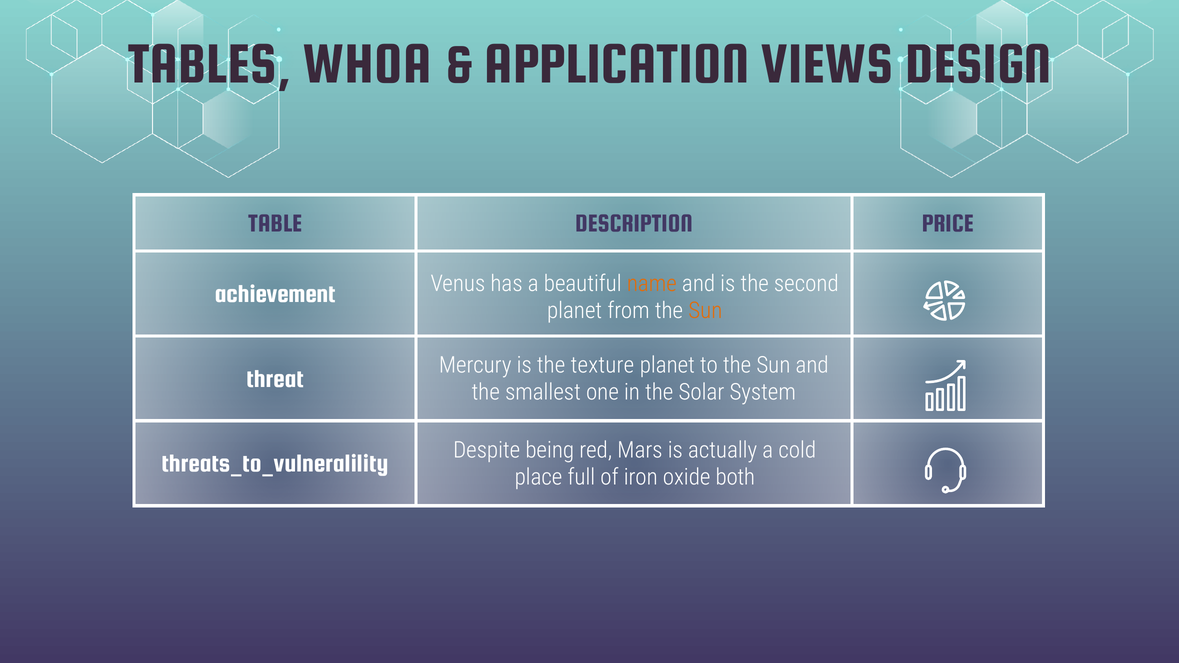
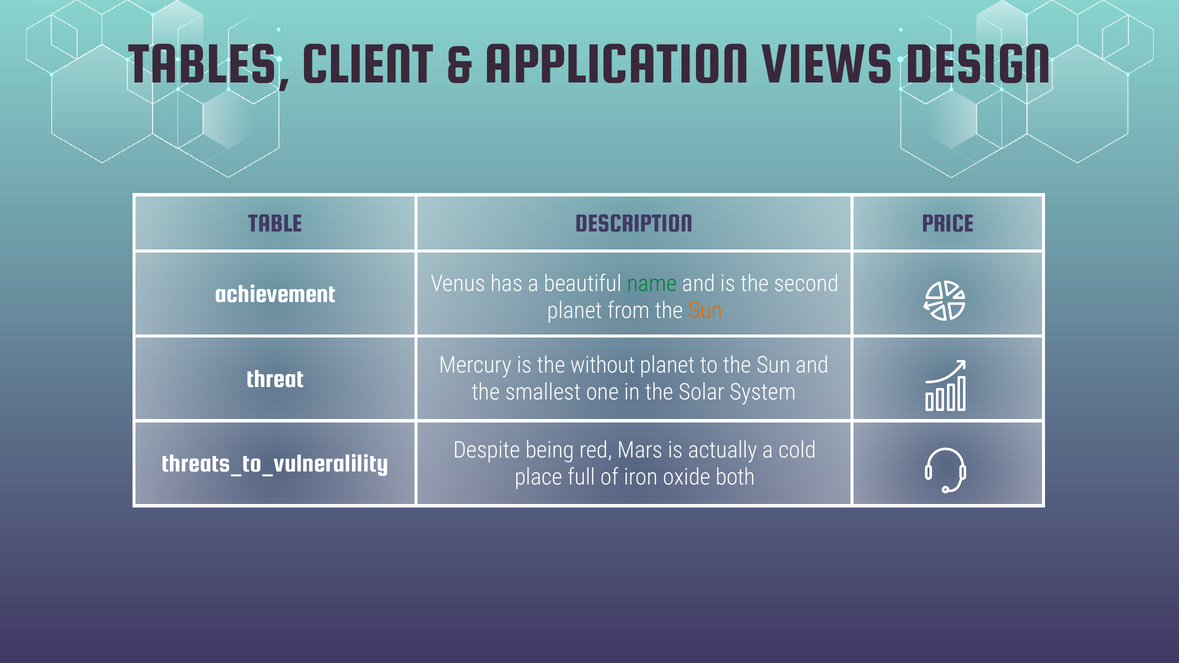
WHOA: WHOA -> CLIENT
name colour: orange -> green
texture: texture -> without
